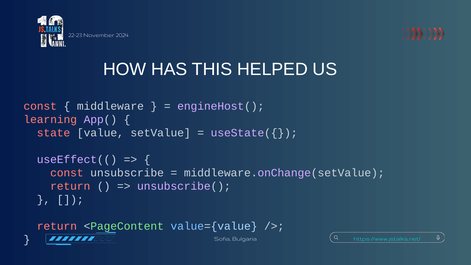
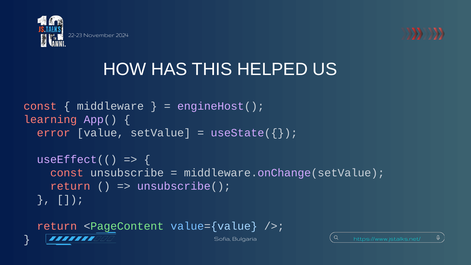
state: state -> error
